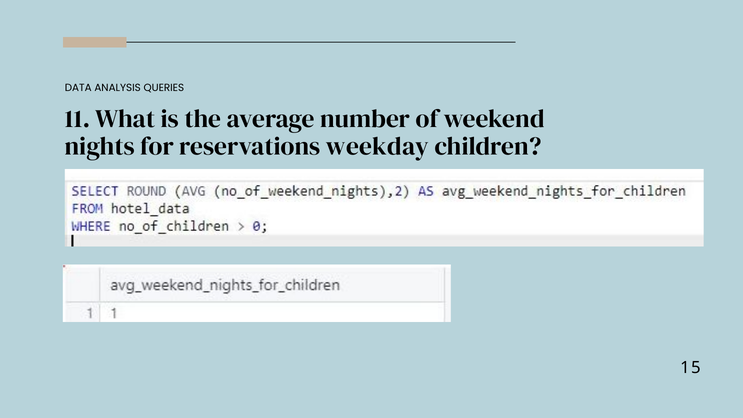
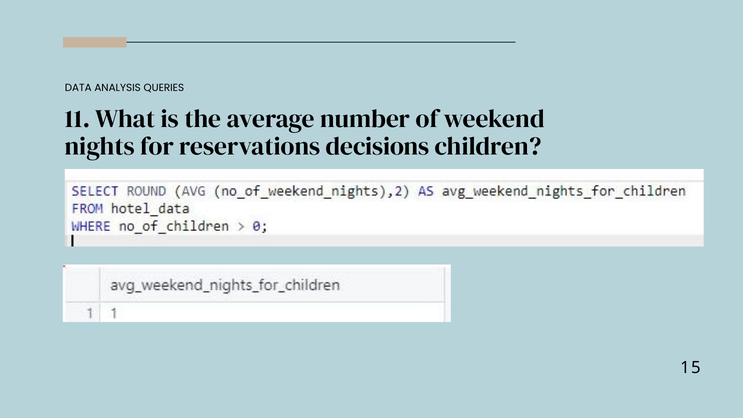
weekday: weekday -> decisions
